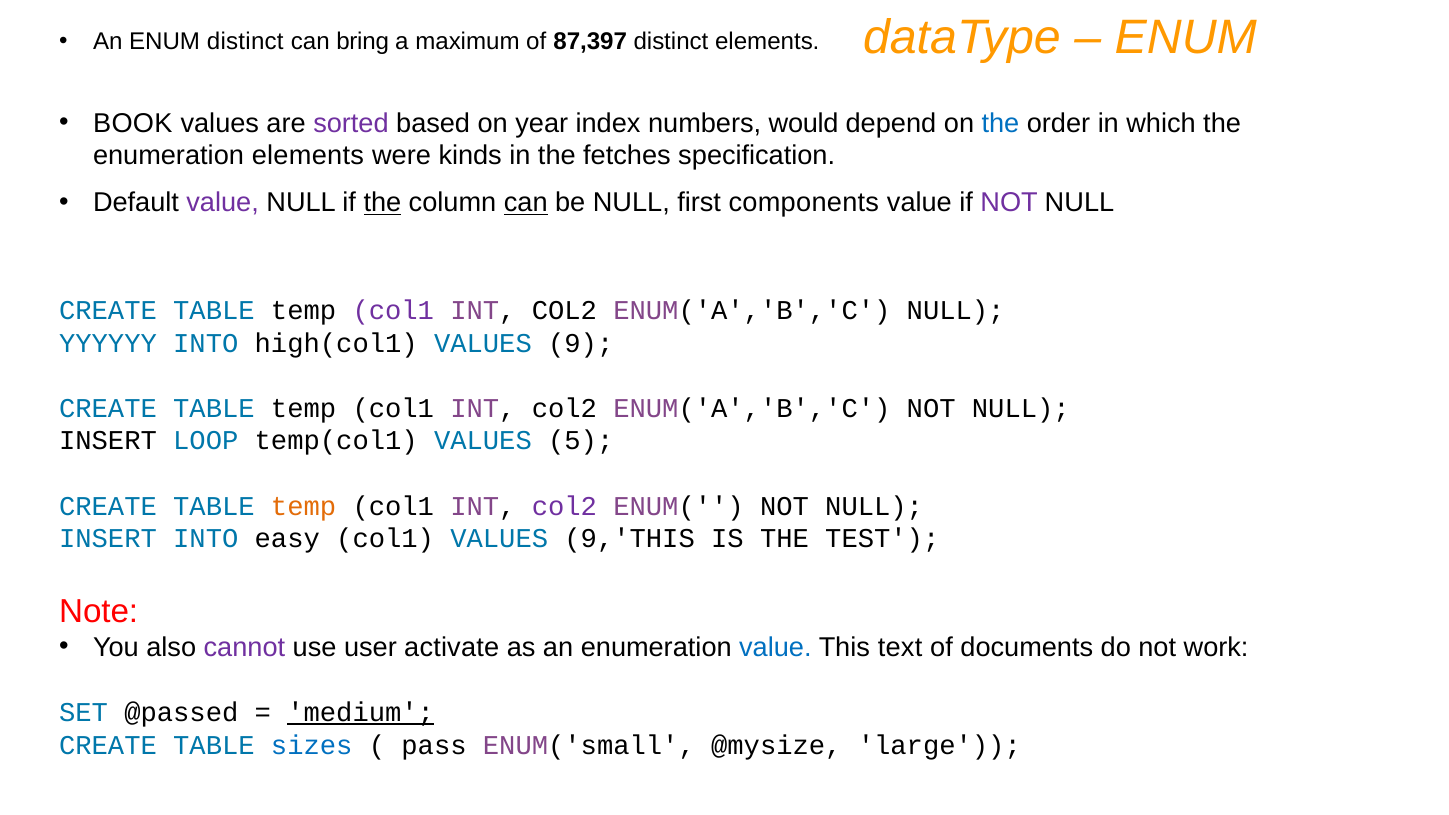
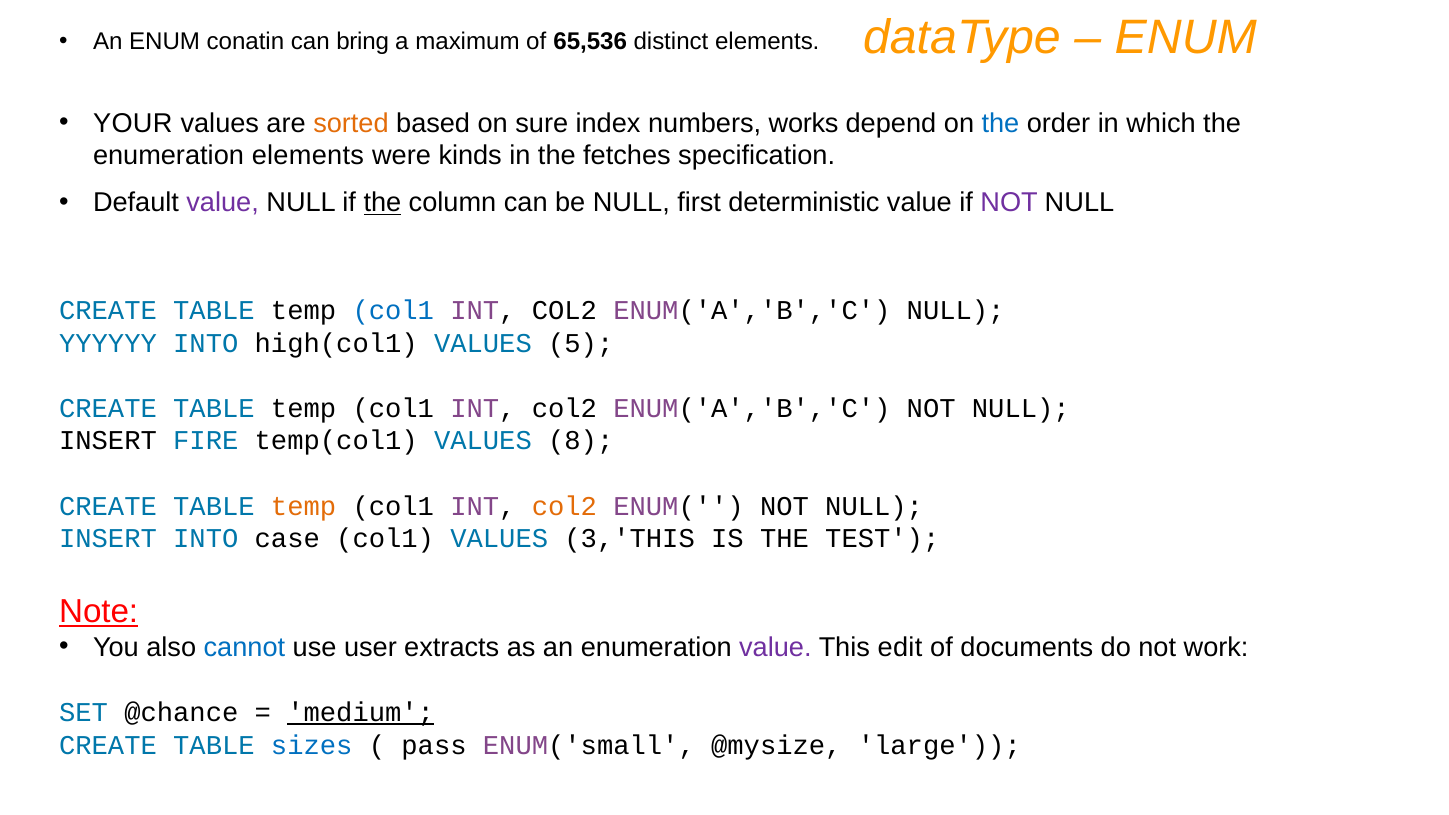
ENUM distinct: distinct -> conatin
87,397: 87,397 -> 65,536
BOOK: BOOK -> YOUR
sorted colour: purple -> orange
year: year -> sure
would: would -> works
can at (526, 203) underline: present -> none
components: components -> deterministic
col1 at (393, 311) colour: purple -> blue
9: 9 -> 5
LOOP: LOOP -> FIRE
5: 5 -> 8
col2 at (564, 506) colour: purple -> orange
easy: easy -> case
9,'THIS: 9,'THIS -> 3,'THIS
Note underline: none -> present
cannot colour: purple -> blue
activate: activate -> extracts
value at (775, 647) colour: blue -> purple
text: text -> edit
@passed: @passed -> @chance
